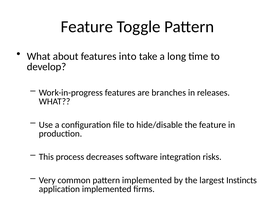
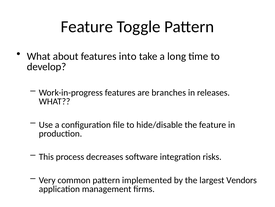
Instincts: Instincts -> Vendors
application implemented: implemented -> management
